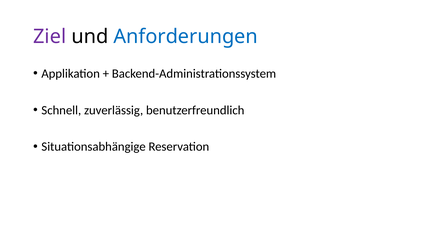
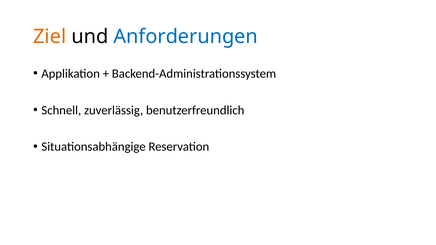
Ziel colour: purple -> orange
